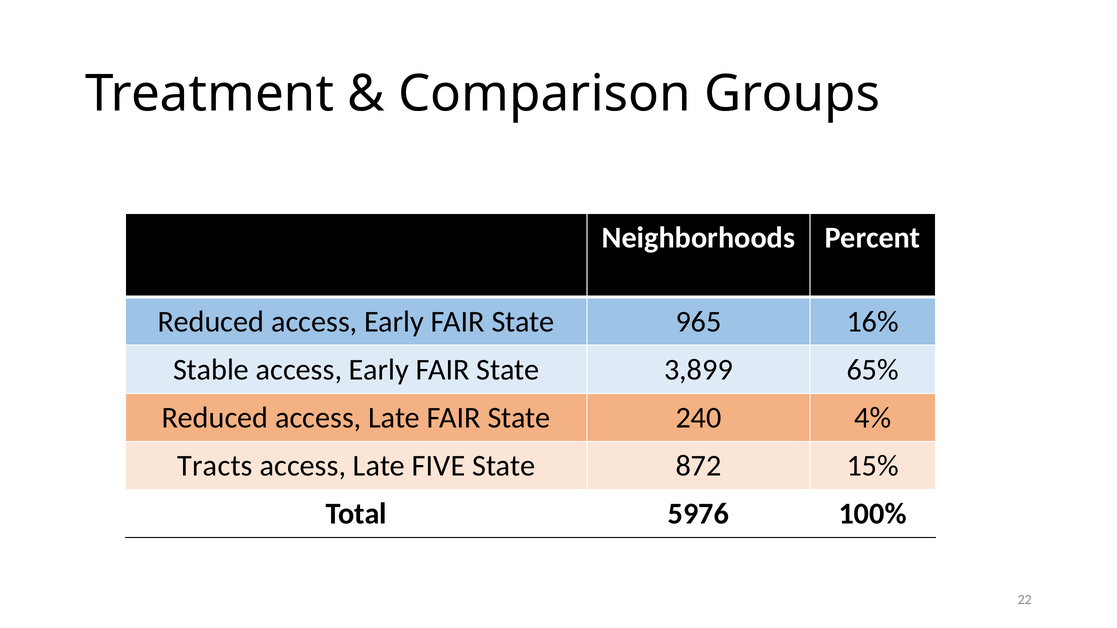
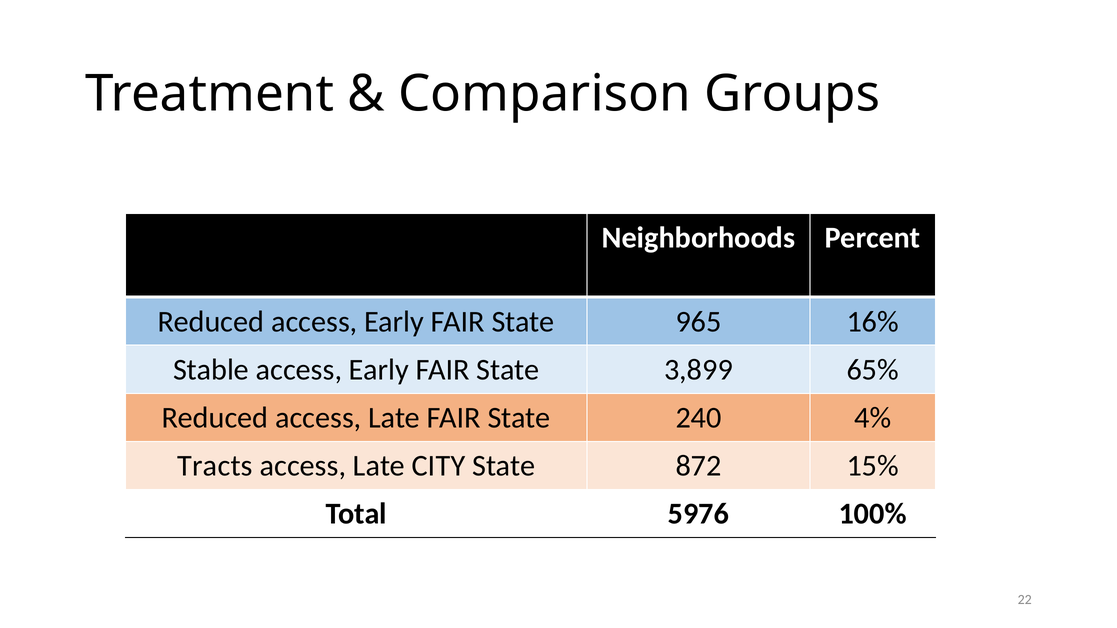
FIVE: FIVE -> CITY
